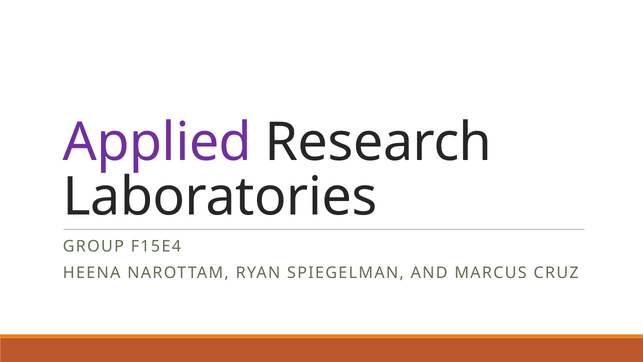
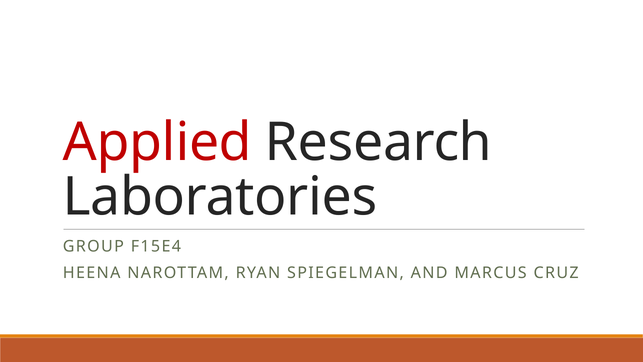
Applied colour: purple -> red
